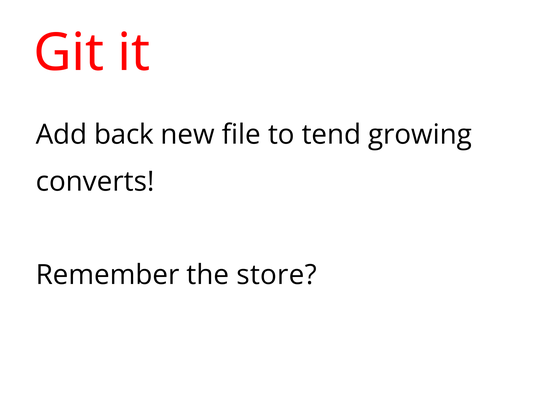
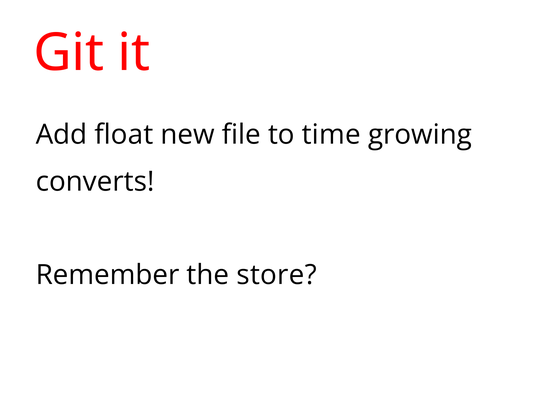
back: back -> float
tend: tend -> time
